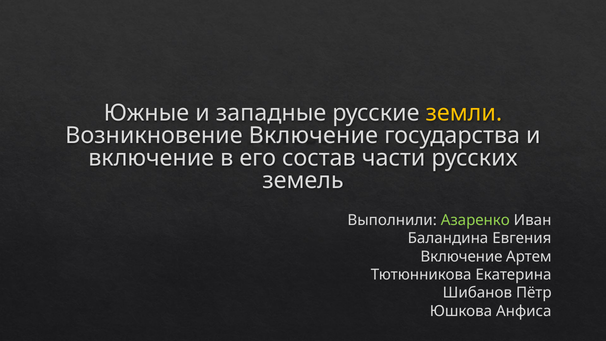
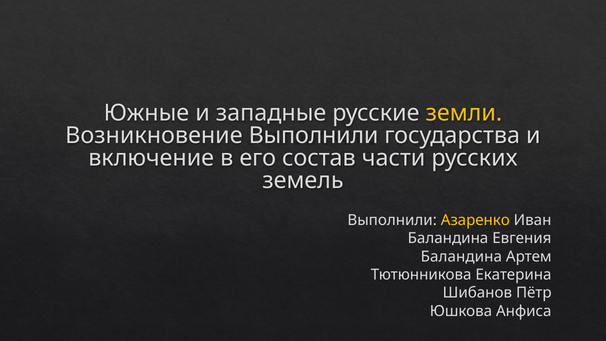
Возникновение Включение: Включение -> Выполнили
Азаренко colour: light green -> yellow
Включение at (461, 256): Включение -> Баландина
